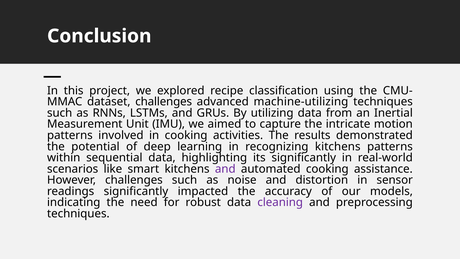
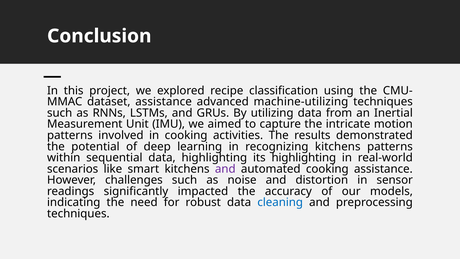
dataset challenges: challenges -> assistance
its significantly: significantly -> highlighting
cleaning colour: purple -> blue
